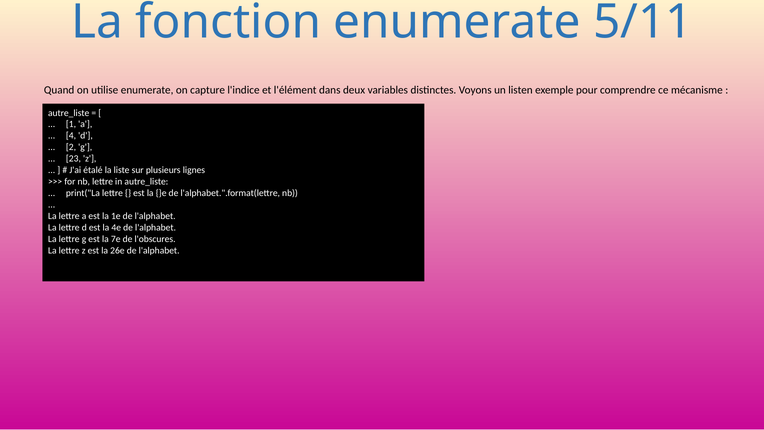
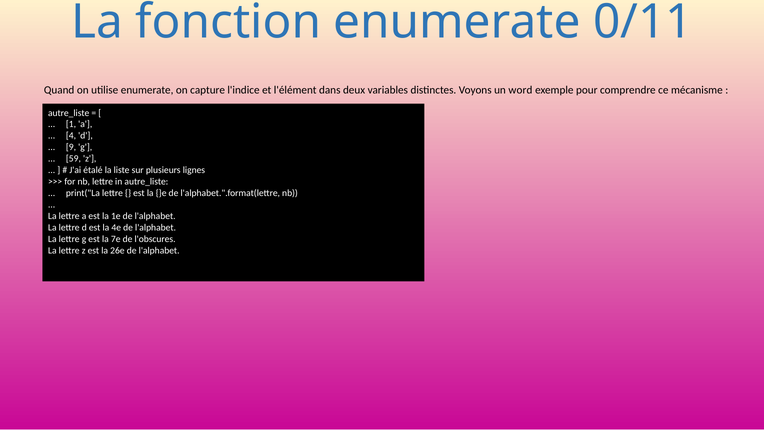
5/11: 5/11 -> 0/11
listen: listen -> word
2: 2 -> 9
23: 23 -> 59
